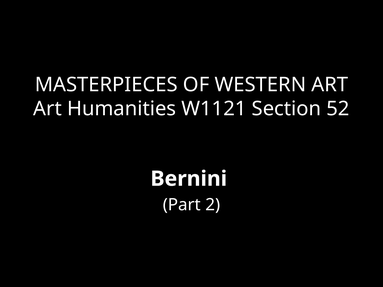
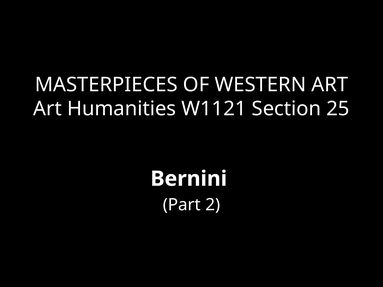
52: 52 -> 25
